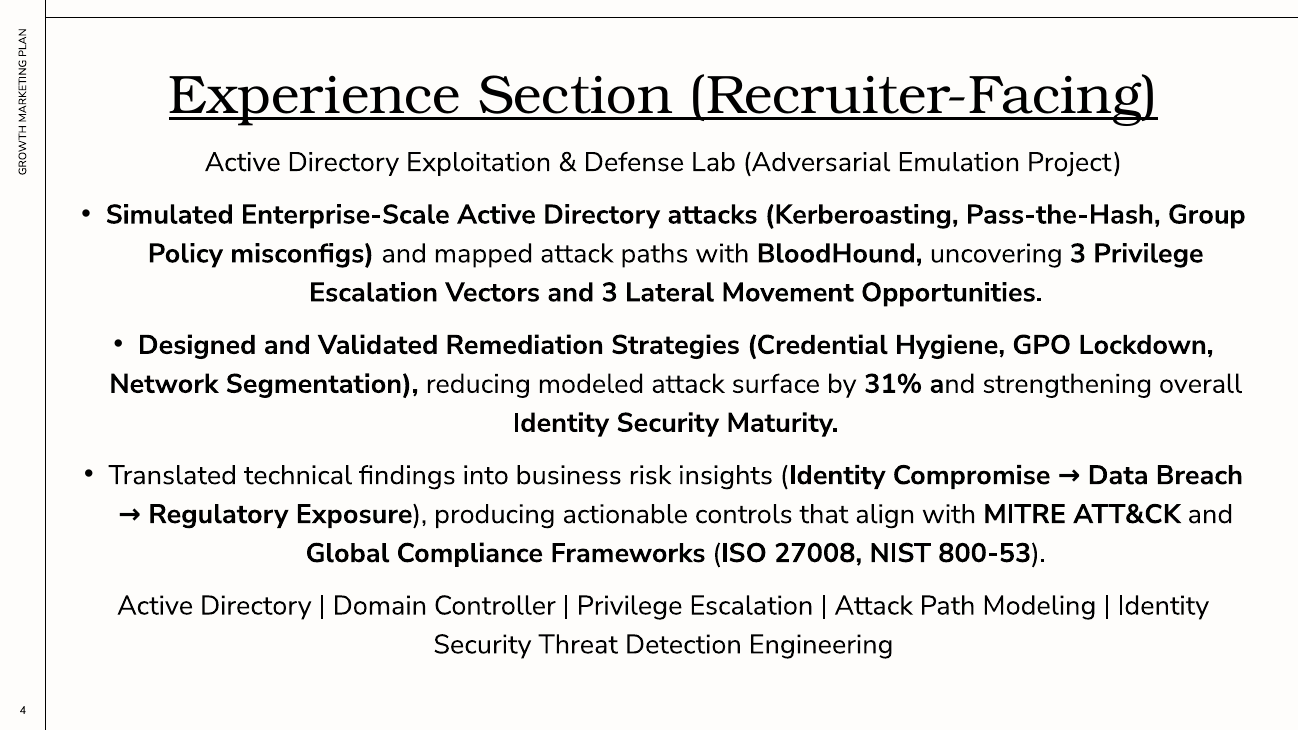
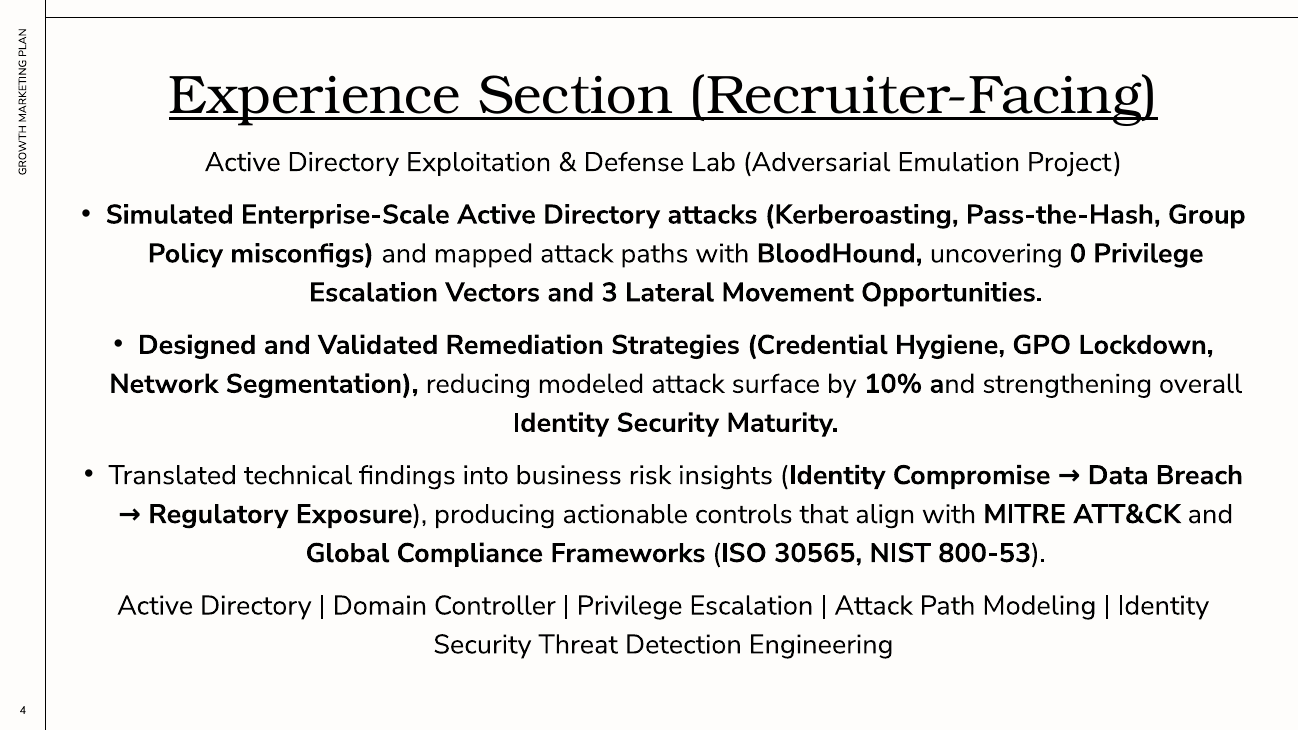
uncovering 3: 3 -> 0
31%: 31% -> 10%
27008: 27008 -> 30565
